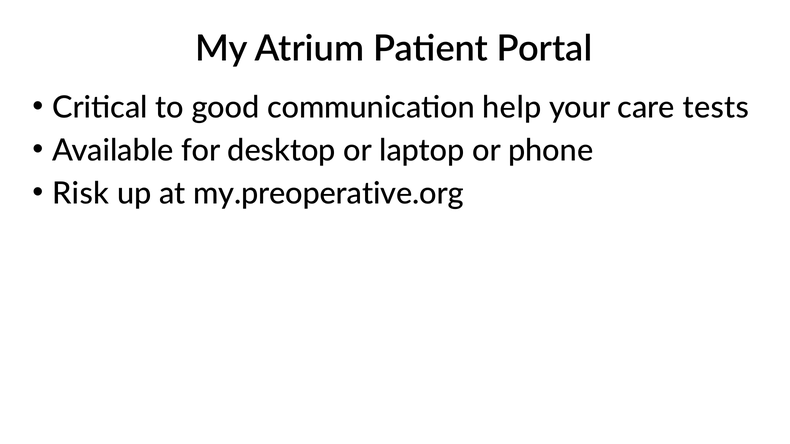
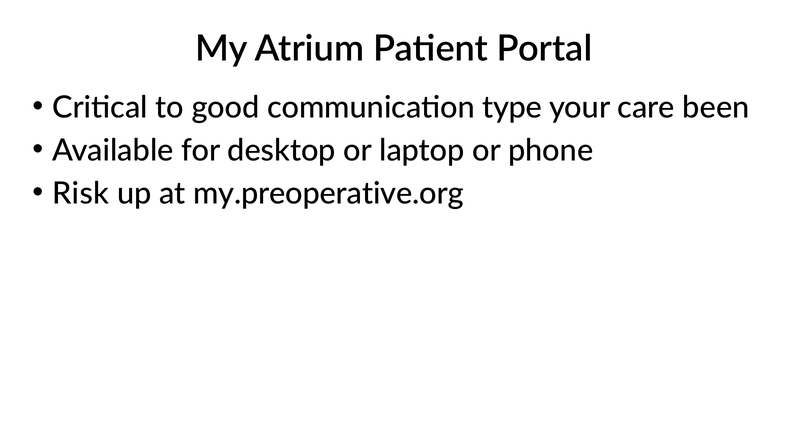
help: help -> type
tests: tests -> been
